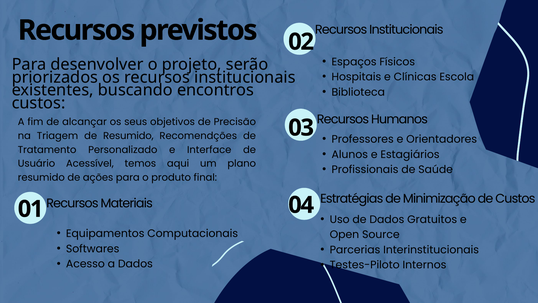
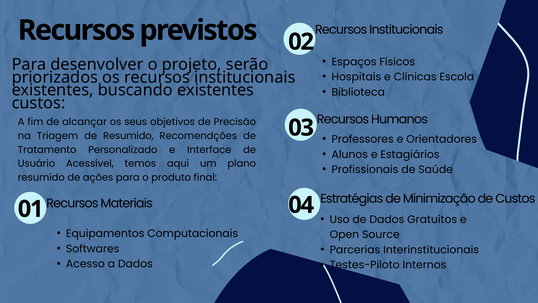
buscando encontros: encontros -> existentes
